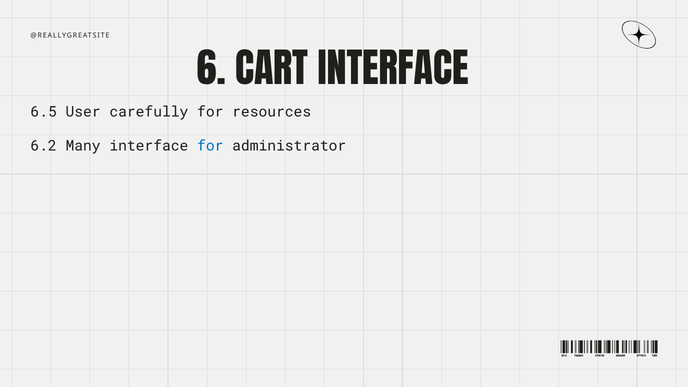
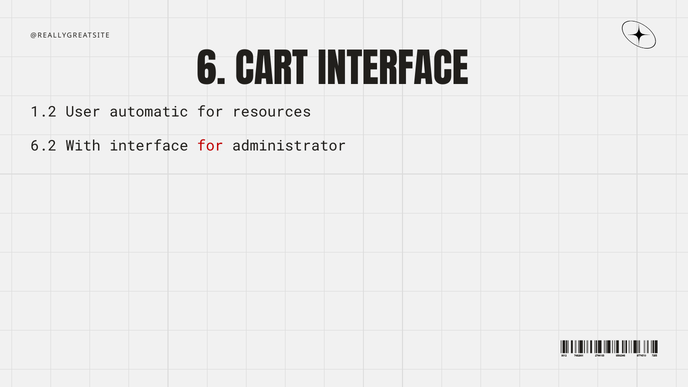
6.5: 6.5 -> 1.2
carefully: carefully -> automatic
Many: Many -> With
for at (210, 146) colour: blue -> red
